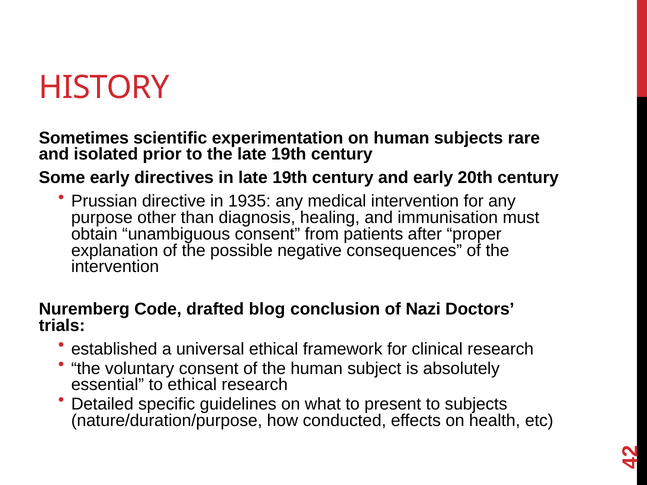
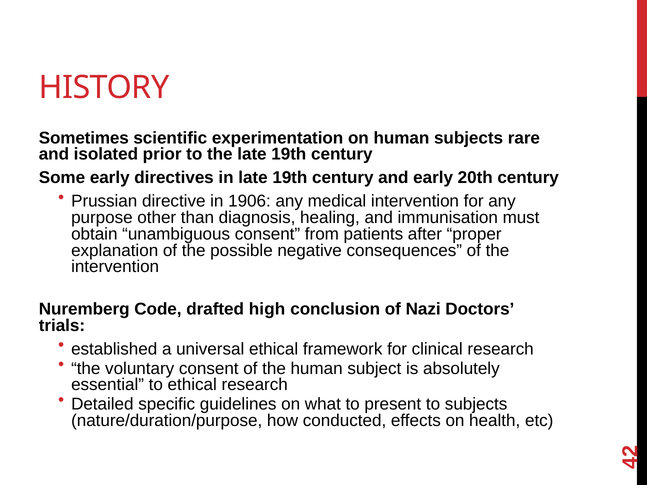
1935: 1935 -> 1906
blog: blog -> high
